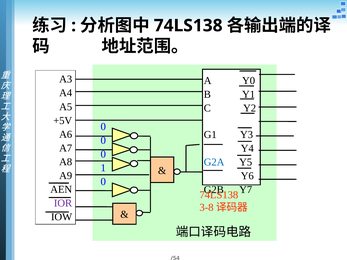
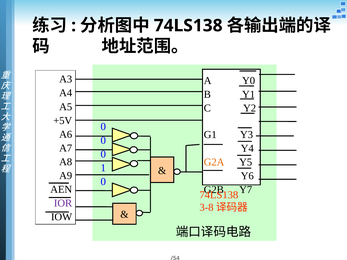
G2A colour: blue -> orange
